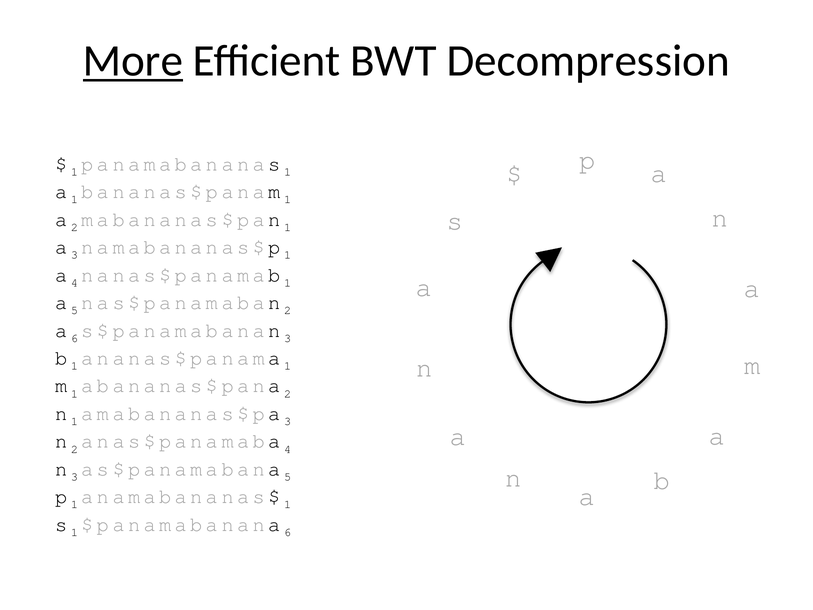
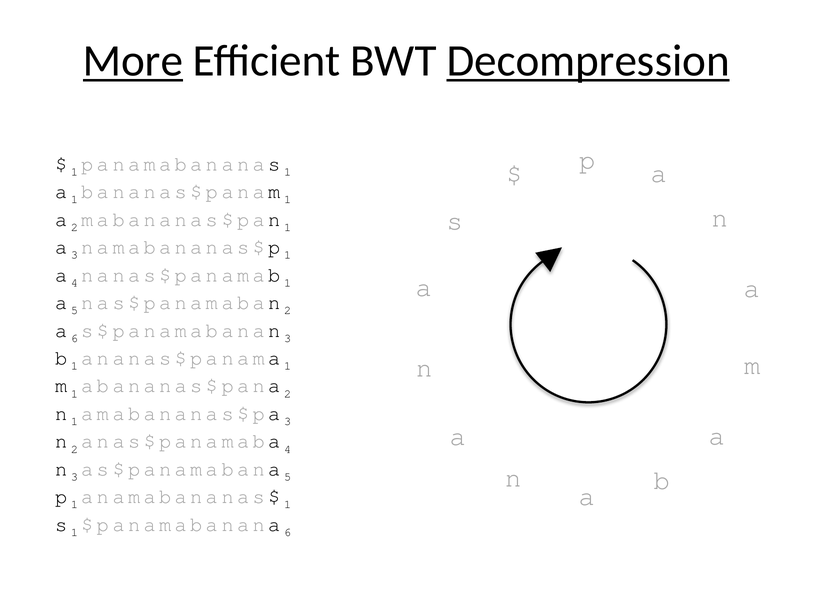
Decompression underline: none -> present
